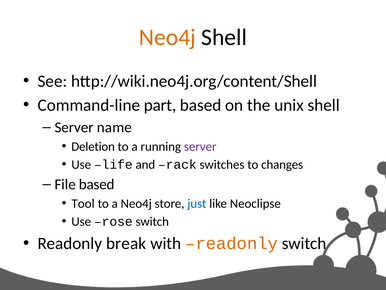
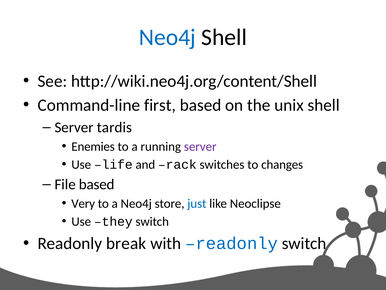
Neo4j at (167, 37) colour: orange -> blue
part: part -> first
name: name -> tardis
Deletion: Deletion -> Enemies
Tool: Tool -> Very
rose: rose -> they
readonly at (232, 243) colour: orange -> blue
